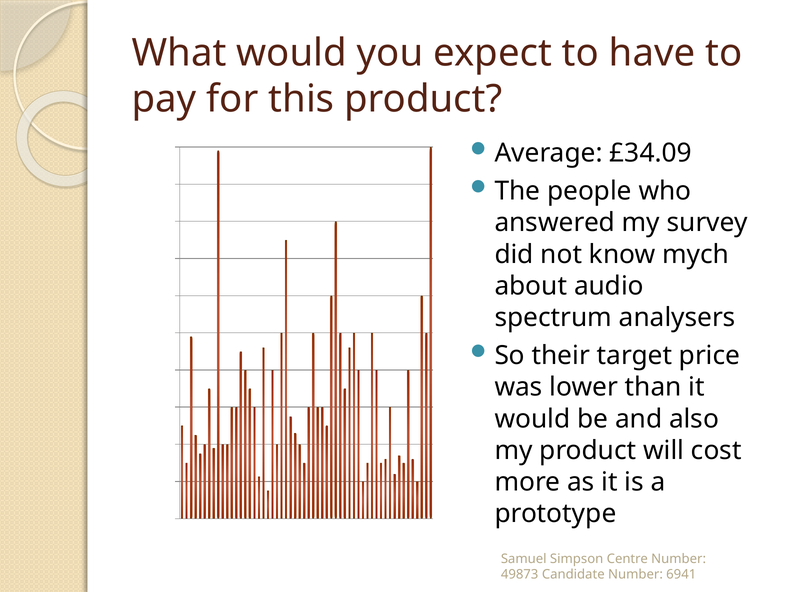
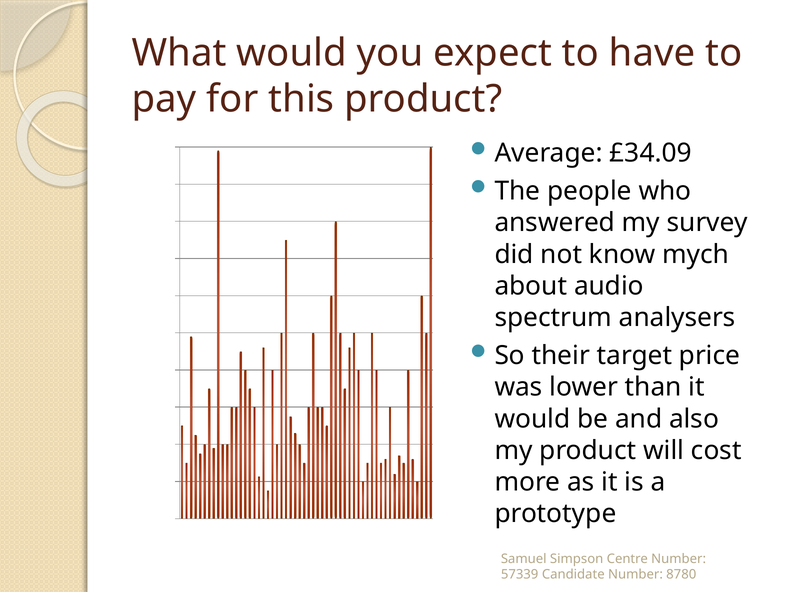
49873: 49873 -> 57339
6941: 6941 -> 8780
